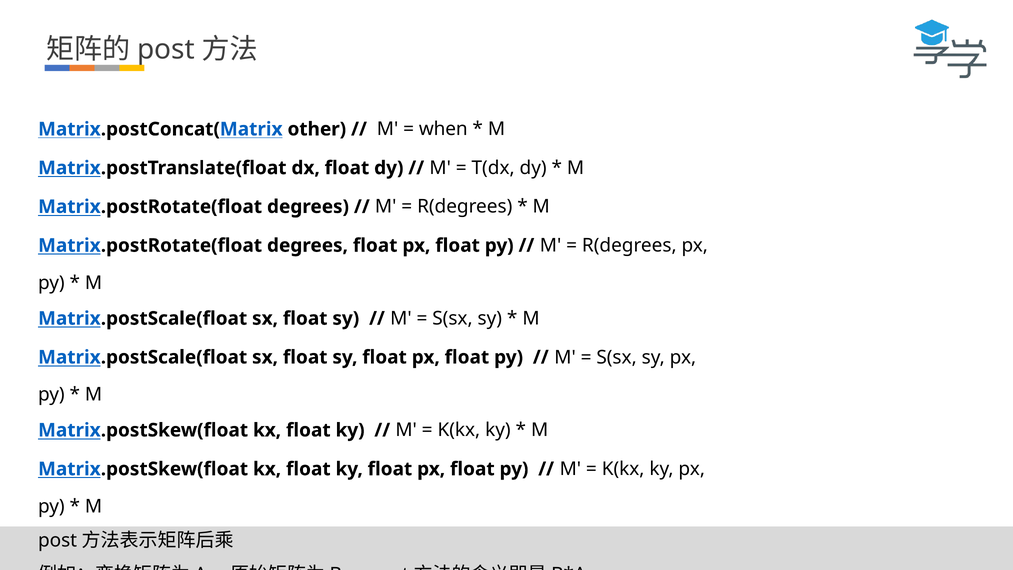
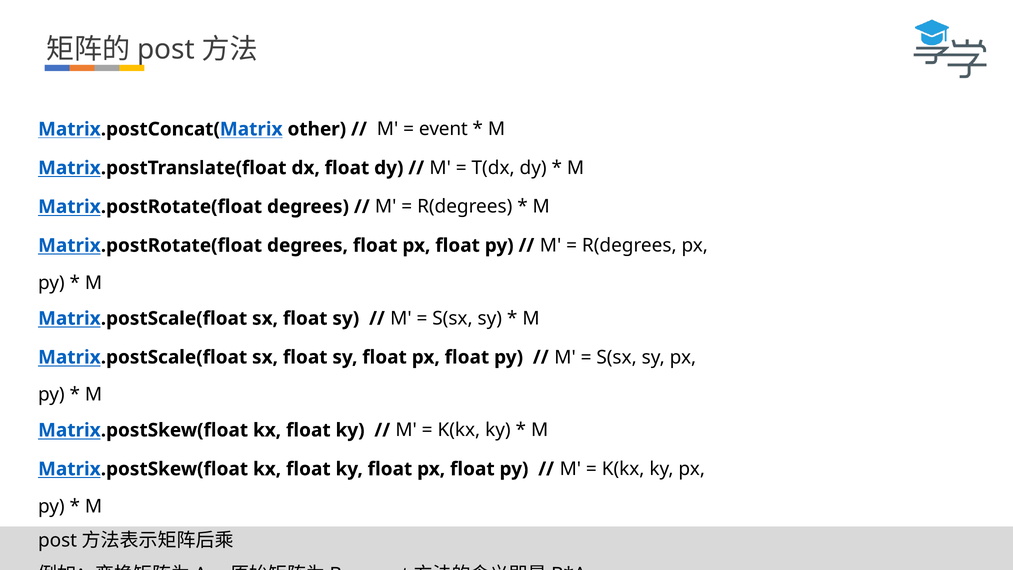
when: when -> event
